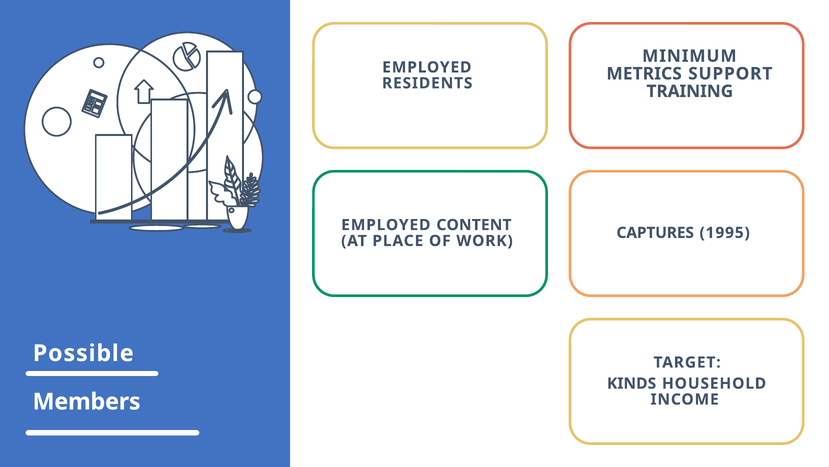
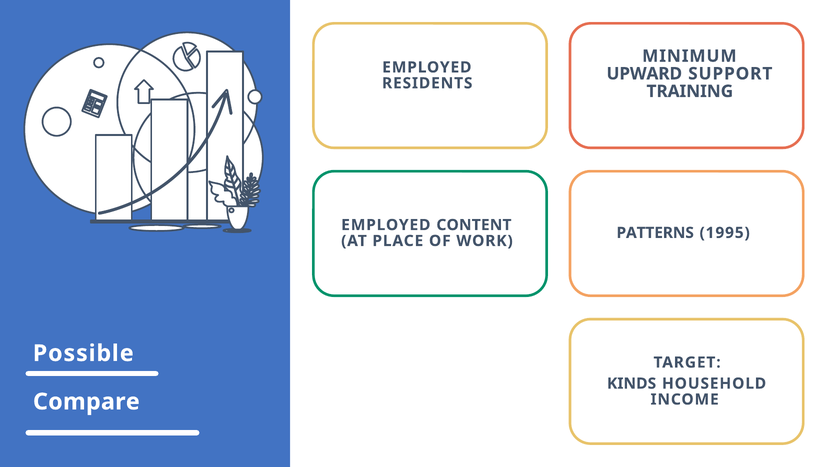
METRICS: METRICS -> UPWARD
CAPTURES: CAPTURES -> PATTERNS
Members: Members -> Compare
